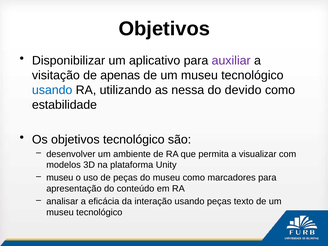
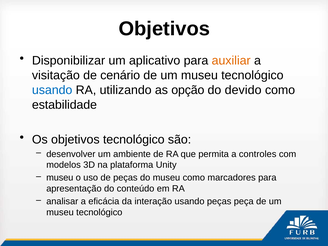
auxiliar colour: purple -> orange
apenas: apenas -> cenário
nessa: nessa -> opção
visualizar: visualizar -> controles
texto: texto -> peça
